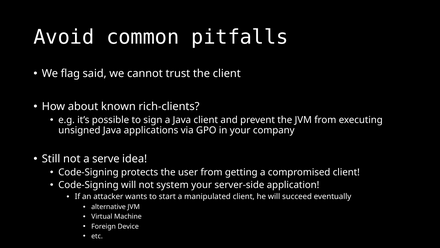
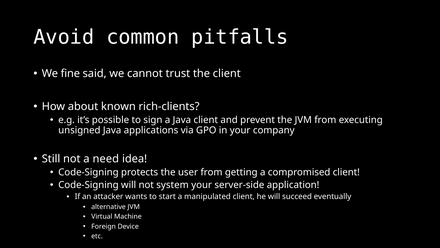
flag: flag -> fine
serve: serve -> need
